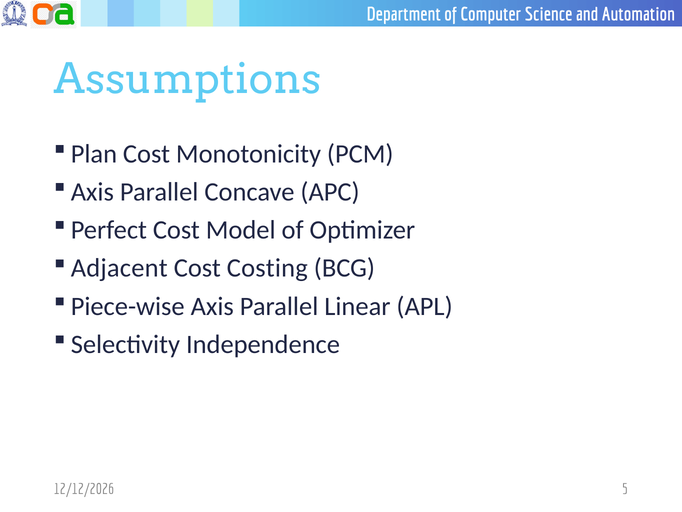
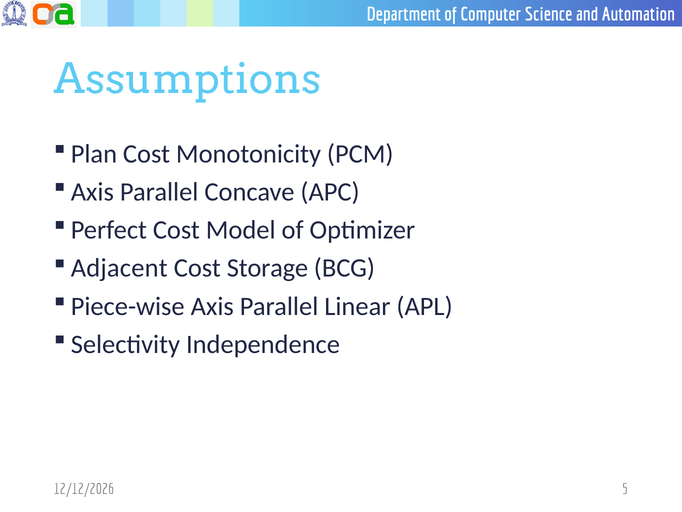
Costing: Costing -> Storage
